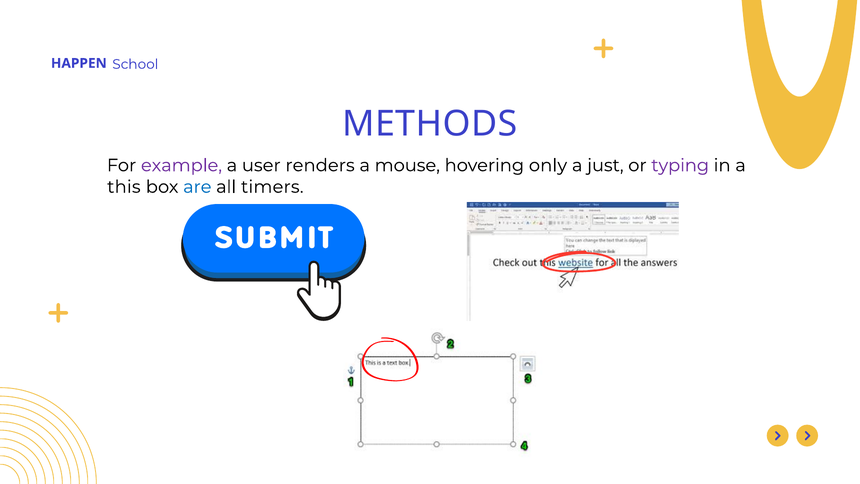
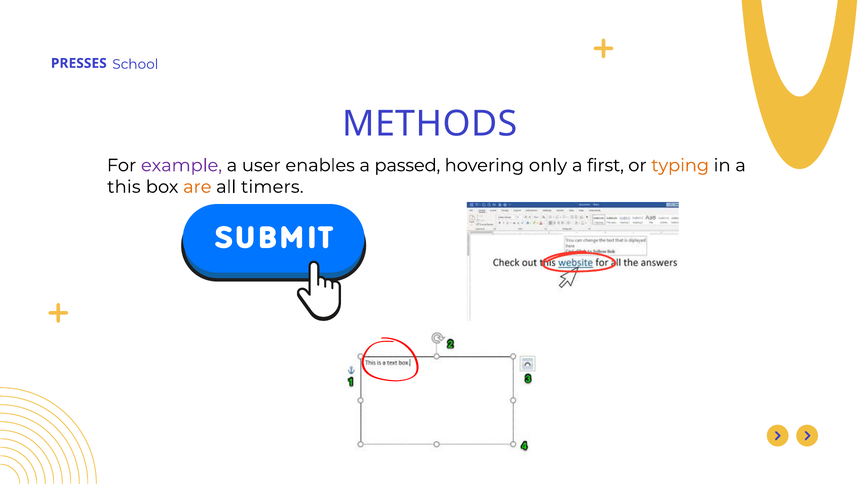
HAPPEN: HAPPEN -> PRESSES
renders: renders -> enables
mouse: mouse -> passed
just: just -> first
typing colour: purple -> orange
are colour: blue -> orange
